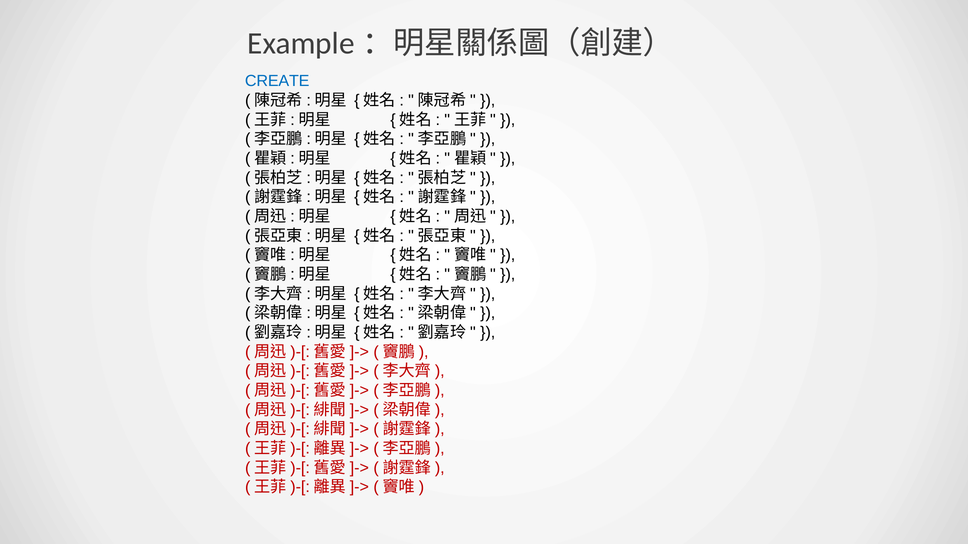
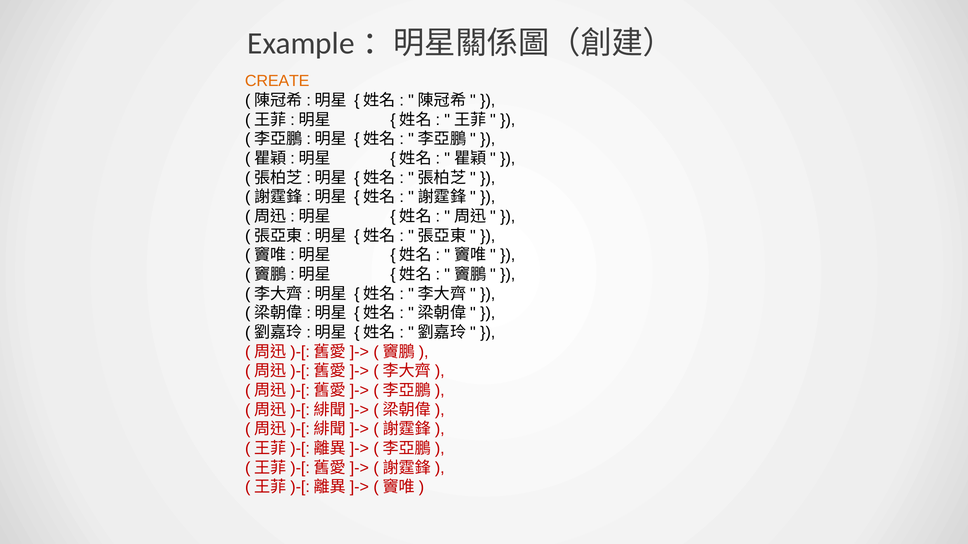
CREATE colour: blue -> orange
